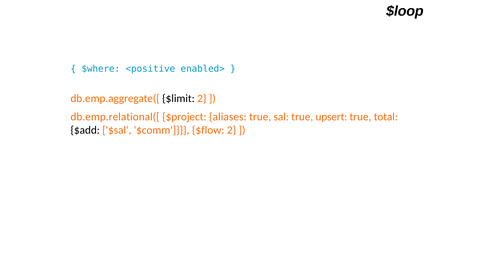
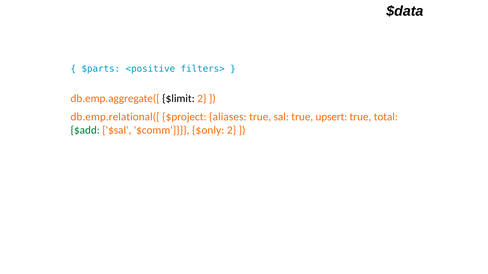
$loop: $loop -> $data
$where: $where -> $parts
enabled>: enabled> -> filters>
$add colour: black -> green
$flow: $flow -> $only
